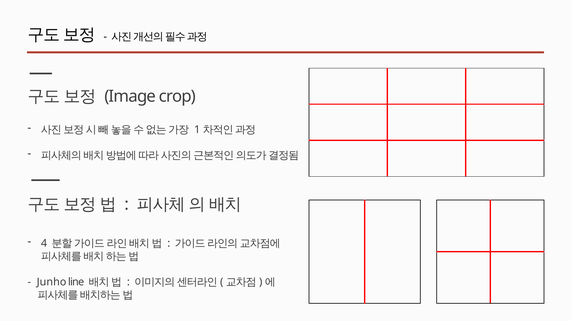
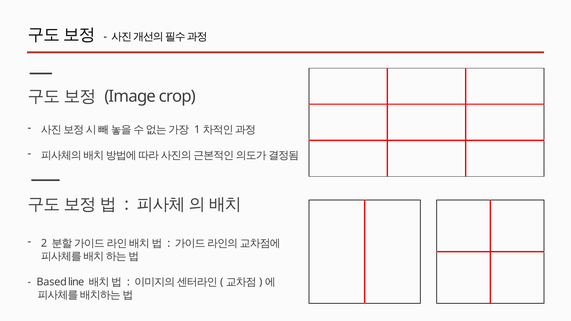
4: 4 -> 2
Junho: Junho -> Based
